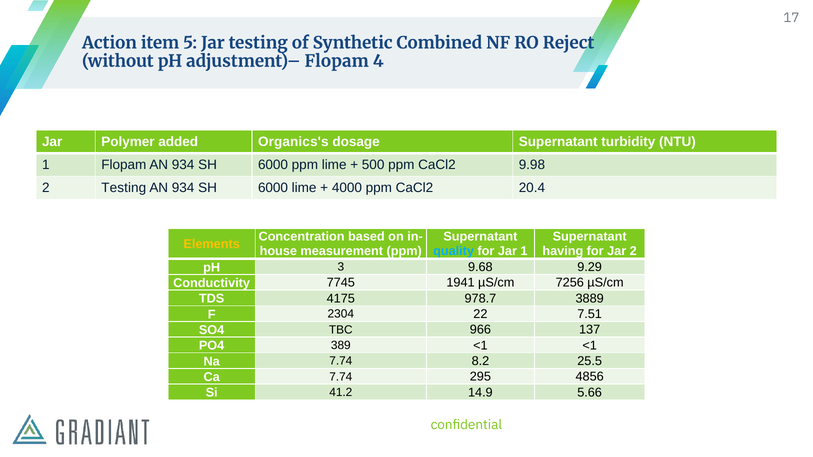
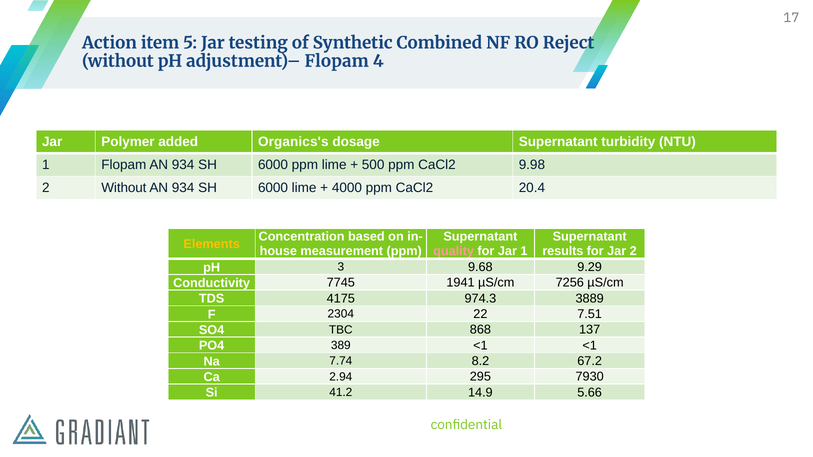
2 Testing: Testing -> Without
quality colour: light blue -> pink
having: having -> results
978.7: 978.7 -> 974.3
966: 966 -> 868
25.5: 25.5 -> 67.2
Ca 7.74: 7.74 -> 2.94
4856: 4856 -> 7930
